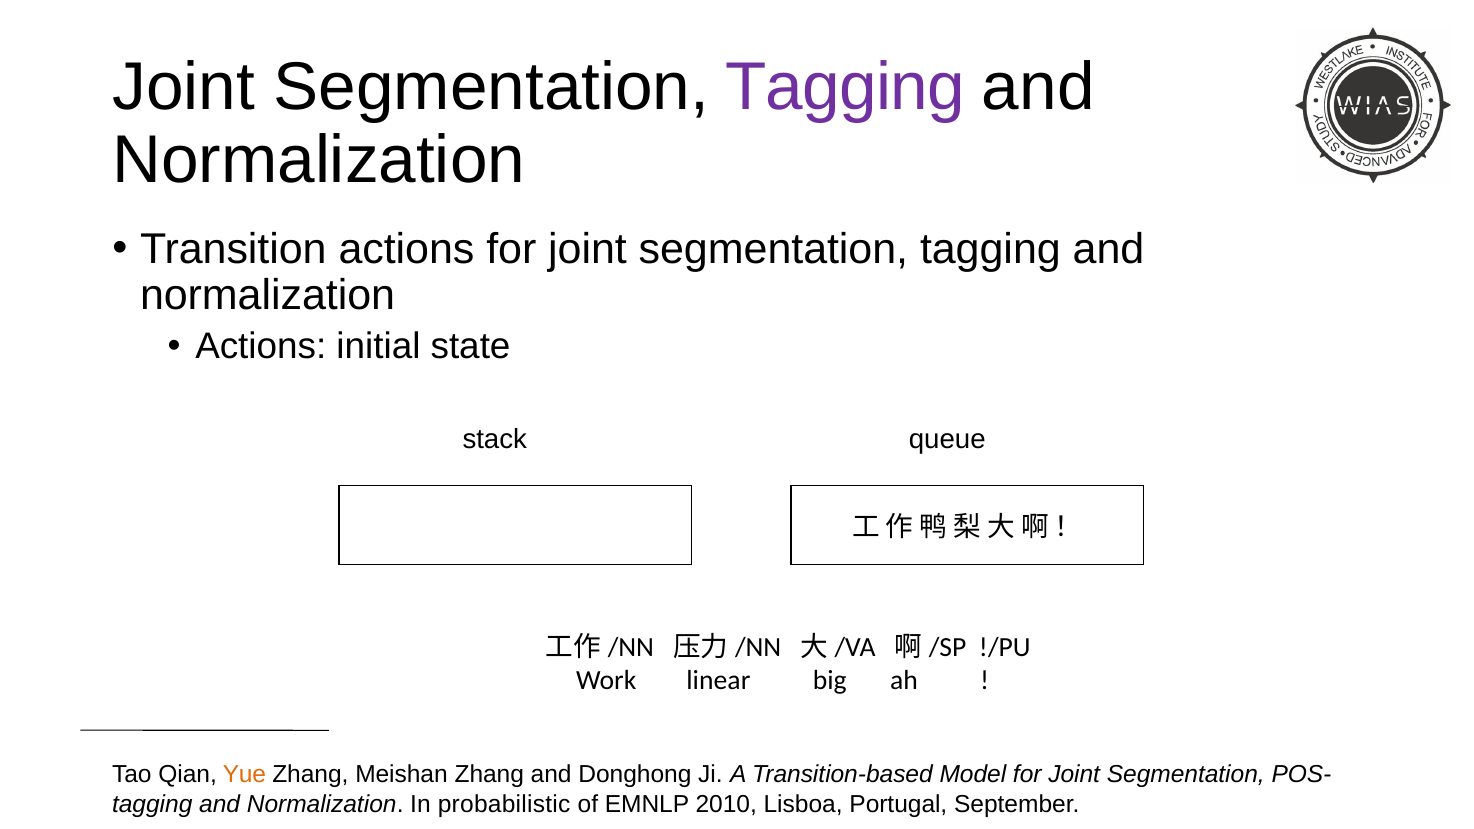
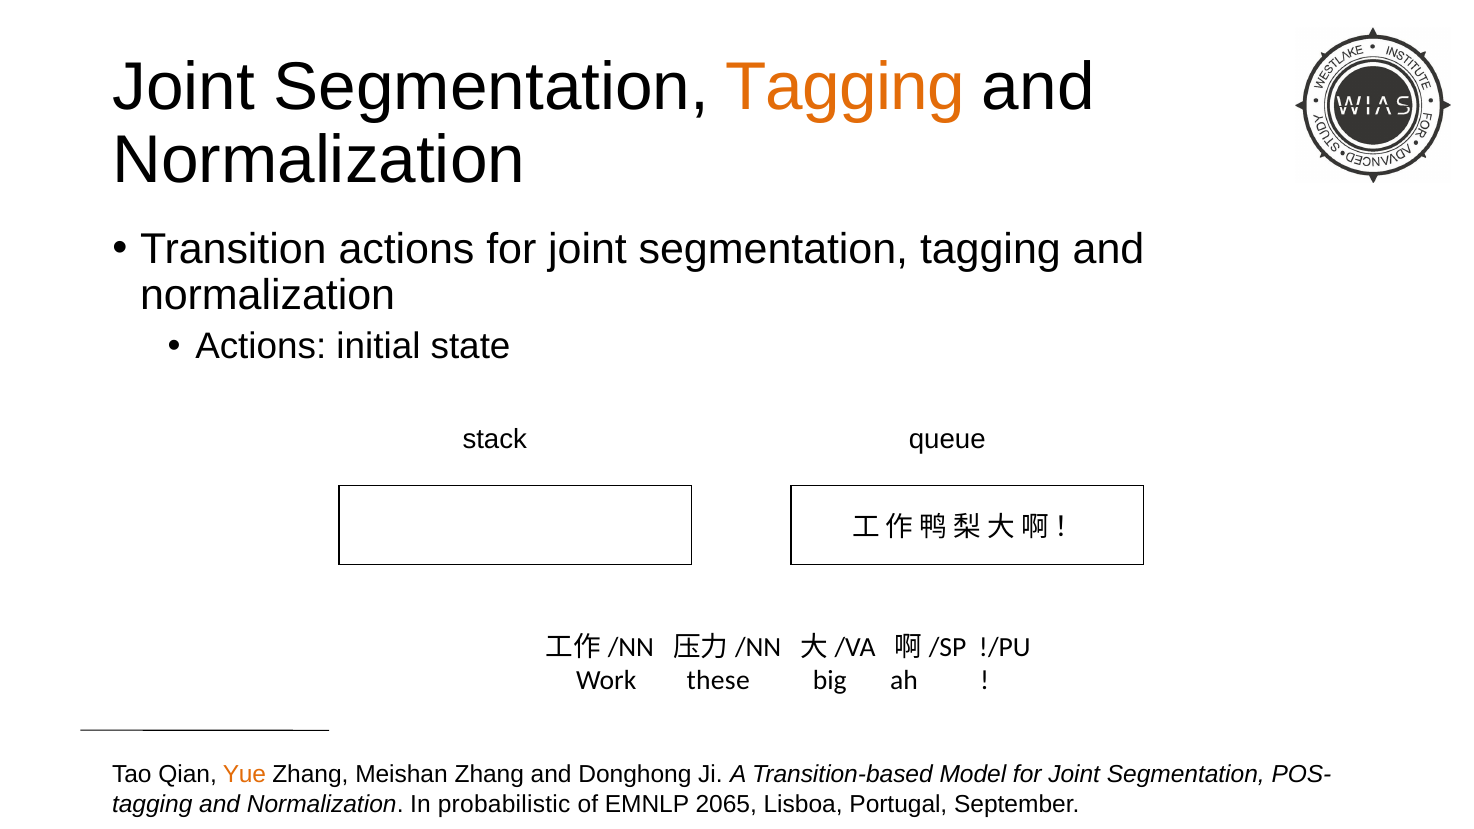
Tagging at (845, 87) colour: purple -> orange
linear: linear -> these
2010: 2010 -> 2065
